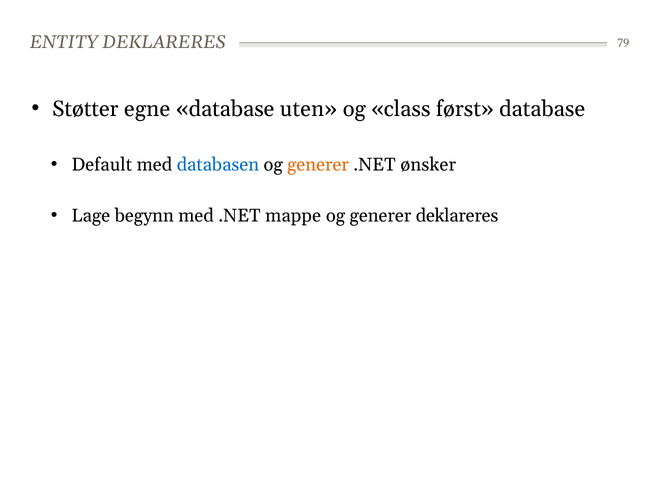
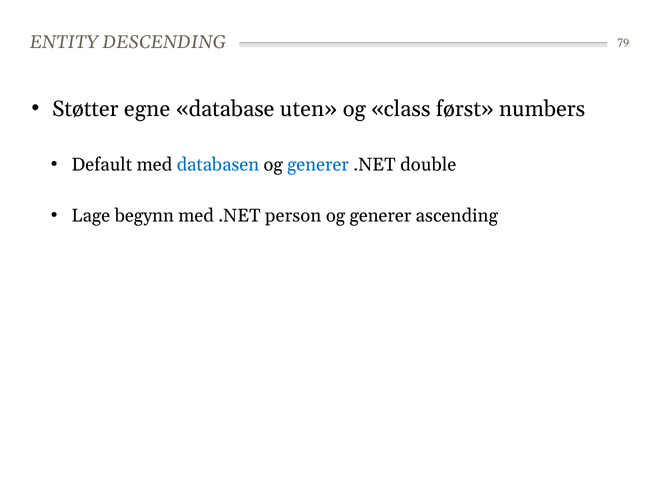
ENTITY DEKLARERES: DEKLARERES -> DESCENDING
først database: database -> numbers
generer at (318, 165) colour: orange -> blue
ønsker: ønsker -> double
mappe: mappe -> person
generer deklareres: deklareres -> ascending
